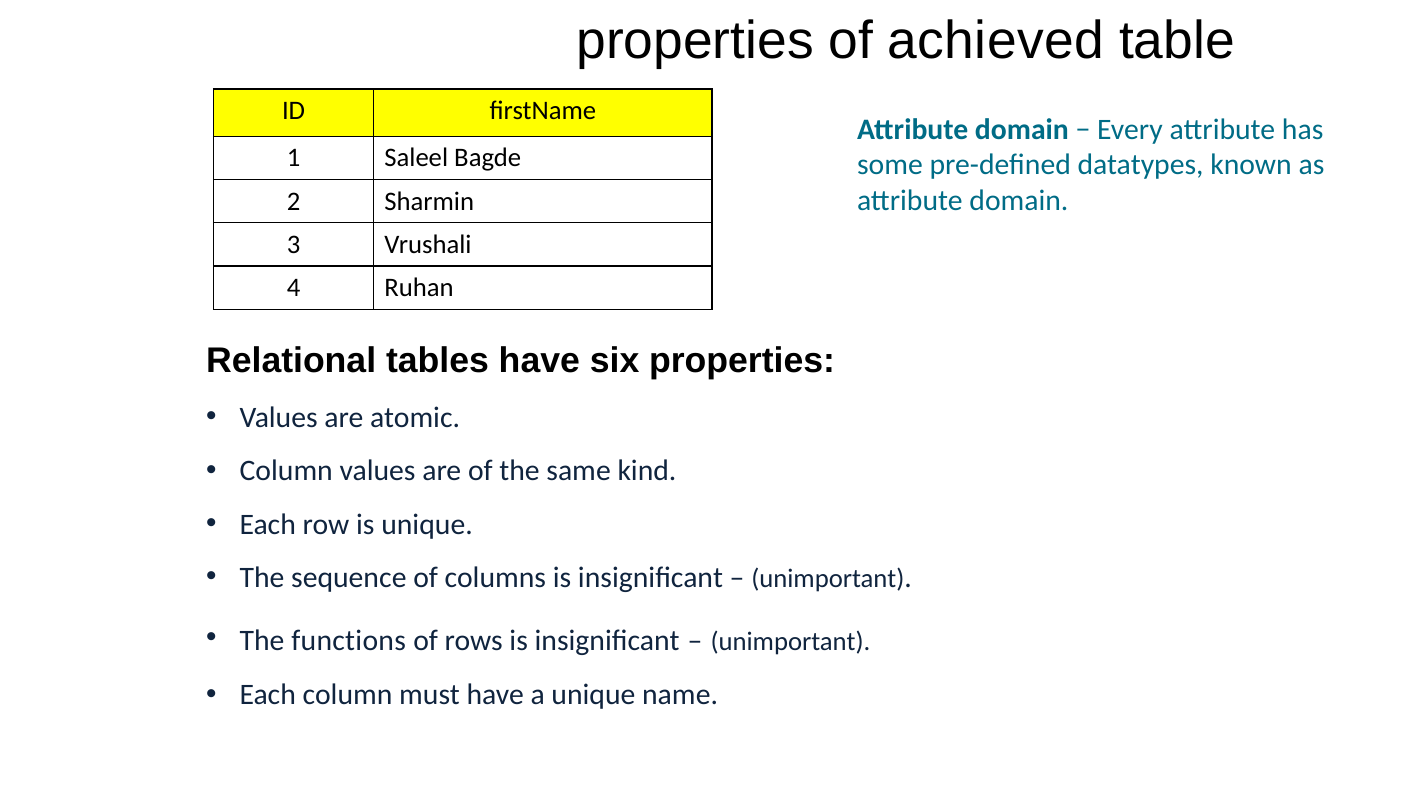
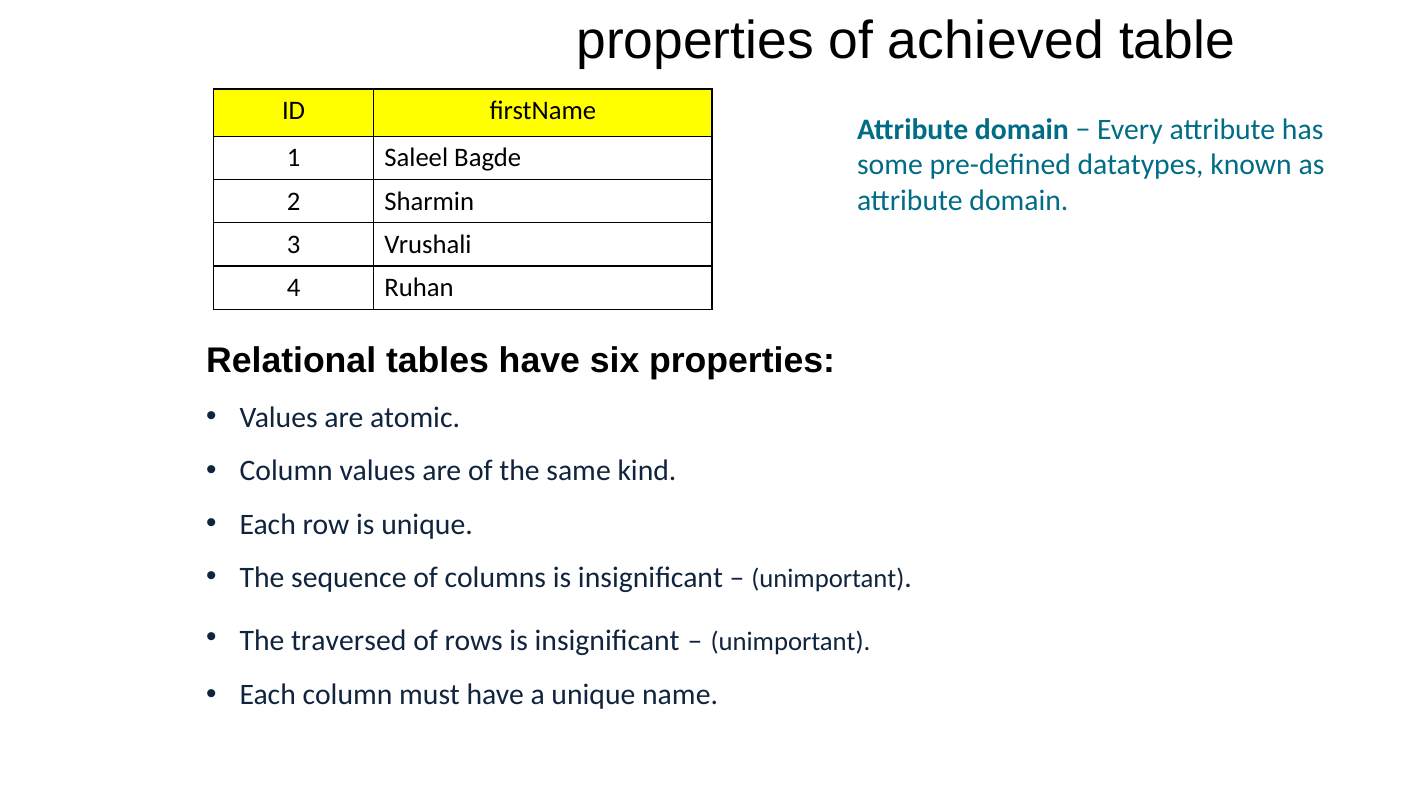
functions: functions -> traversed
